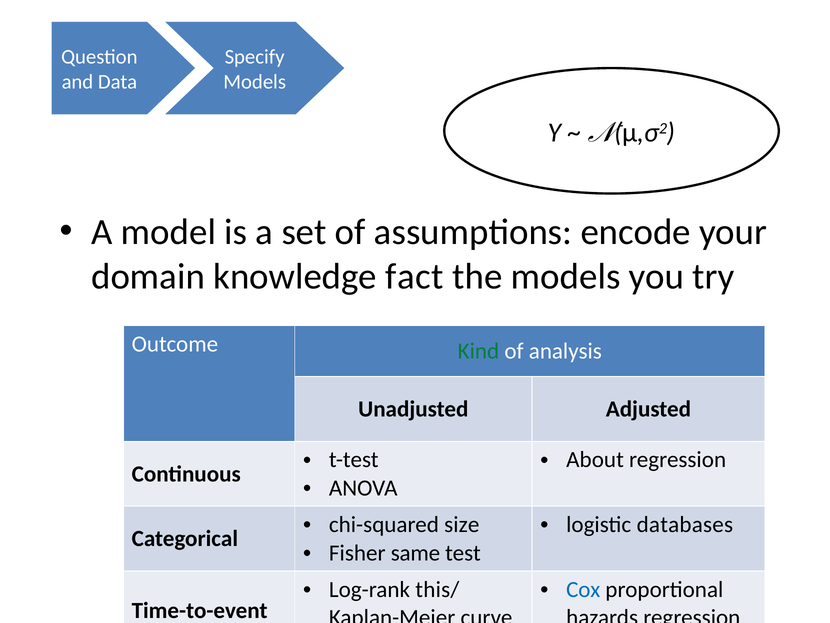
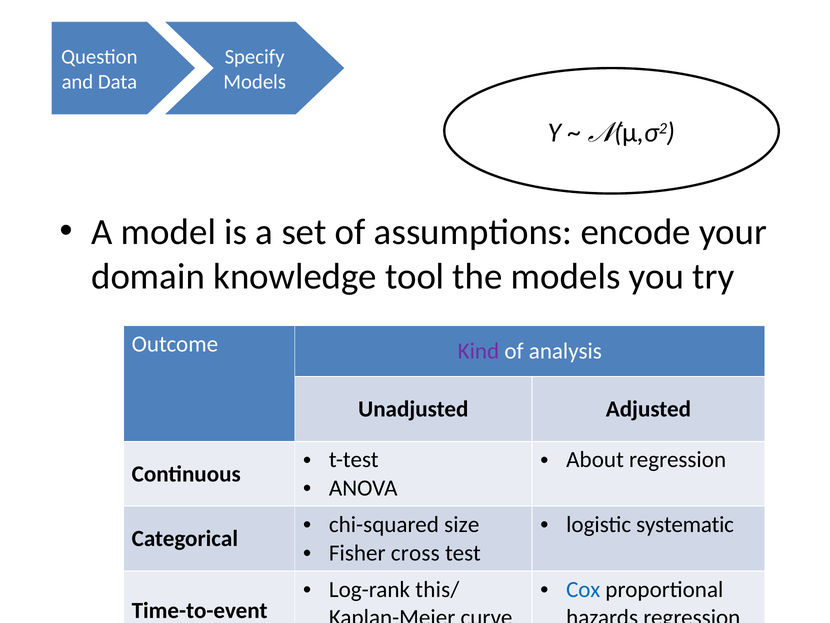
fact: fact -> tool
Kind colour: green -> purple
databases: databases -> systematic
same: same -> cross
